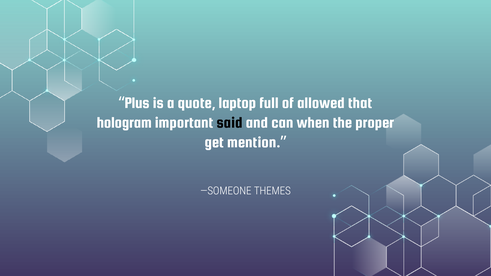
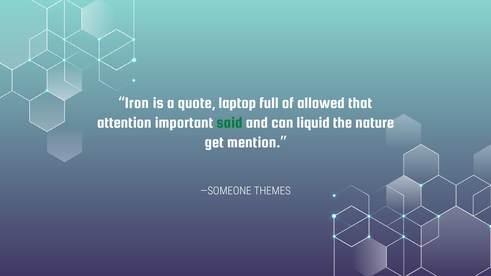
Plus: Plus -> Iron
hologram: hologram -> attention
said colour: black -> green
when: when -> liquid
proper: proper -> nature
